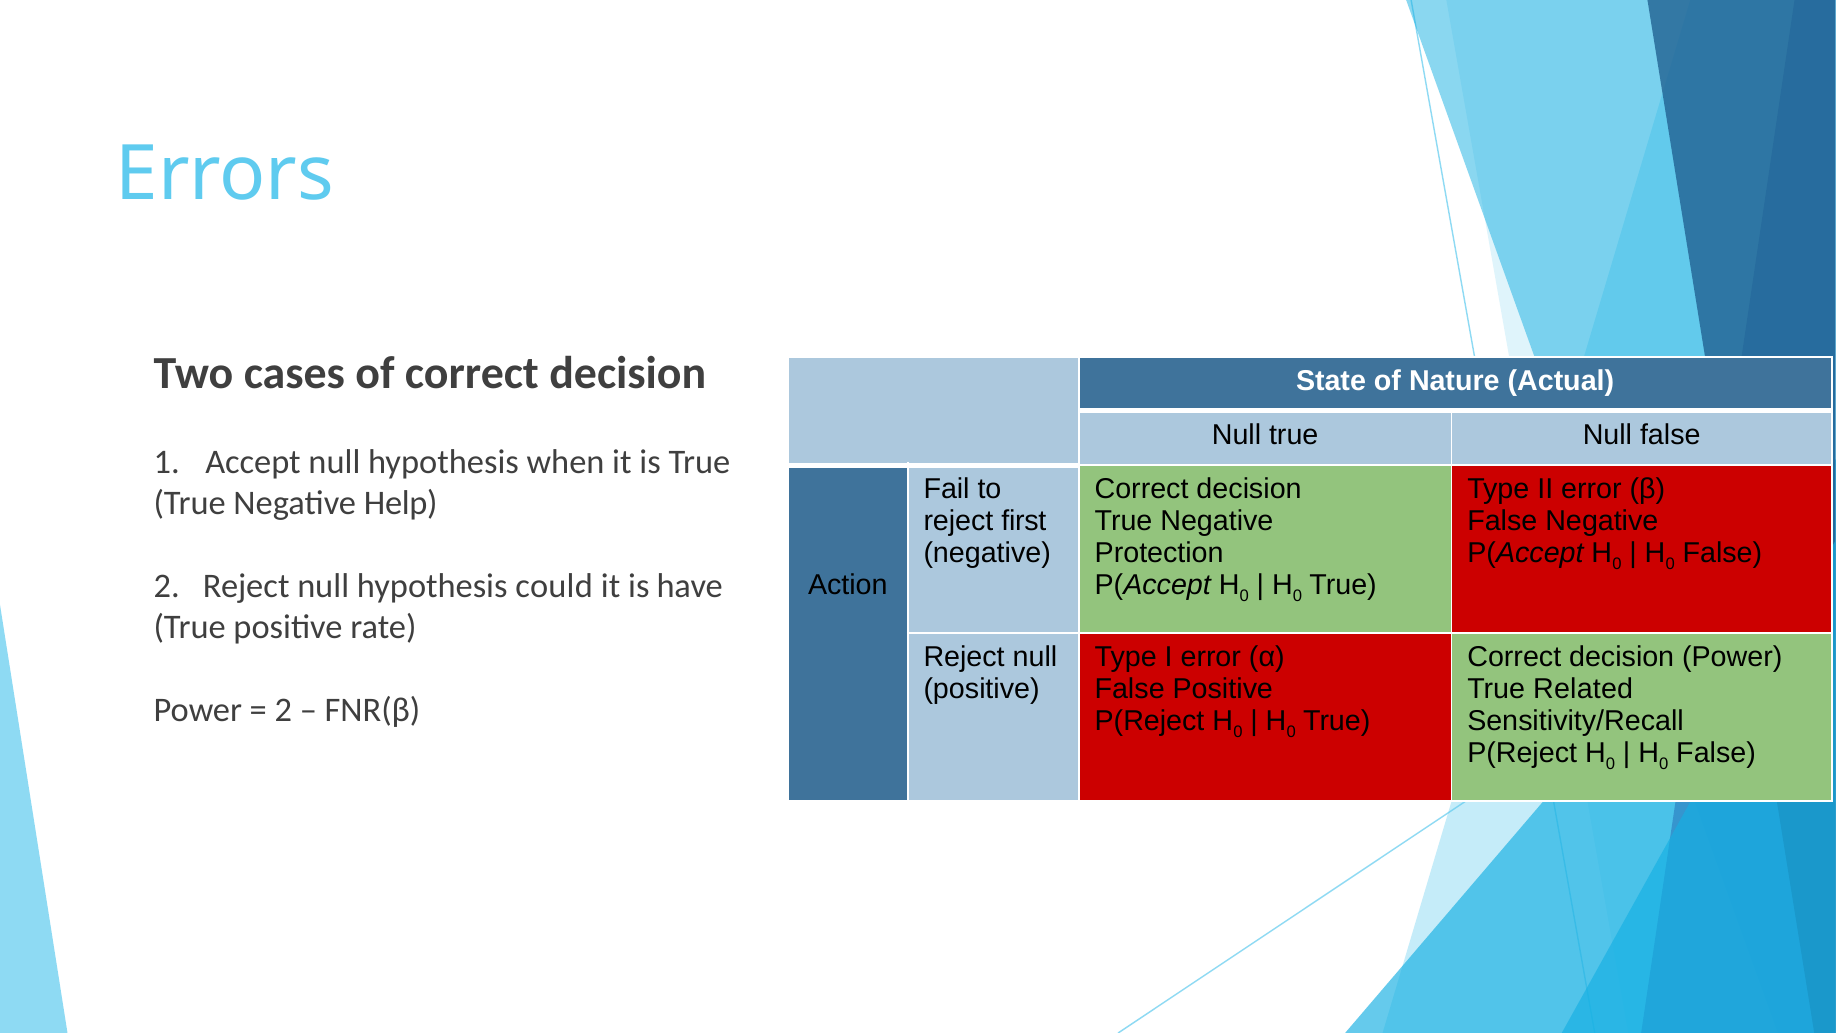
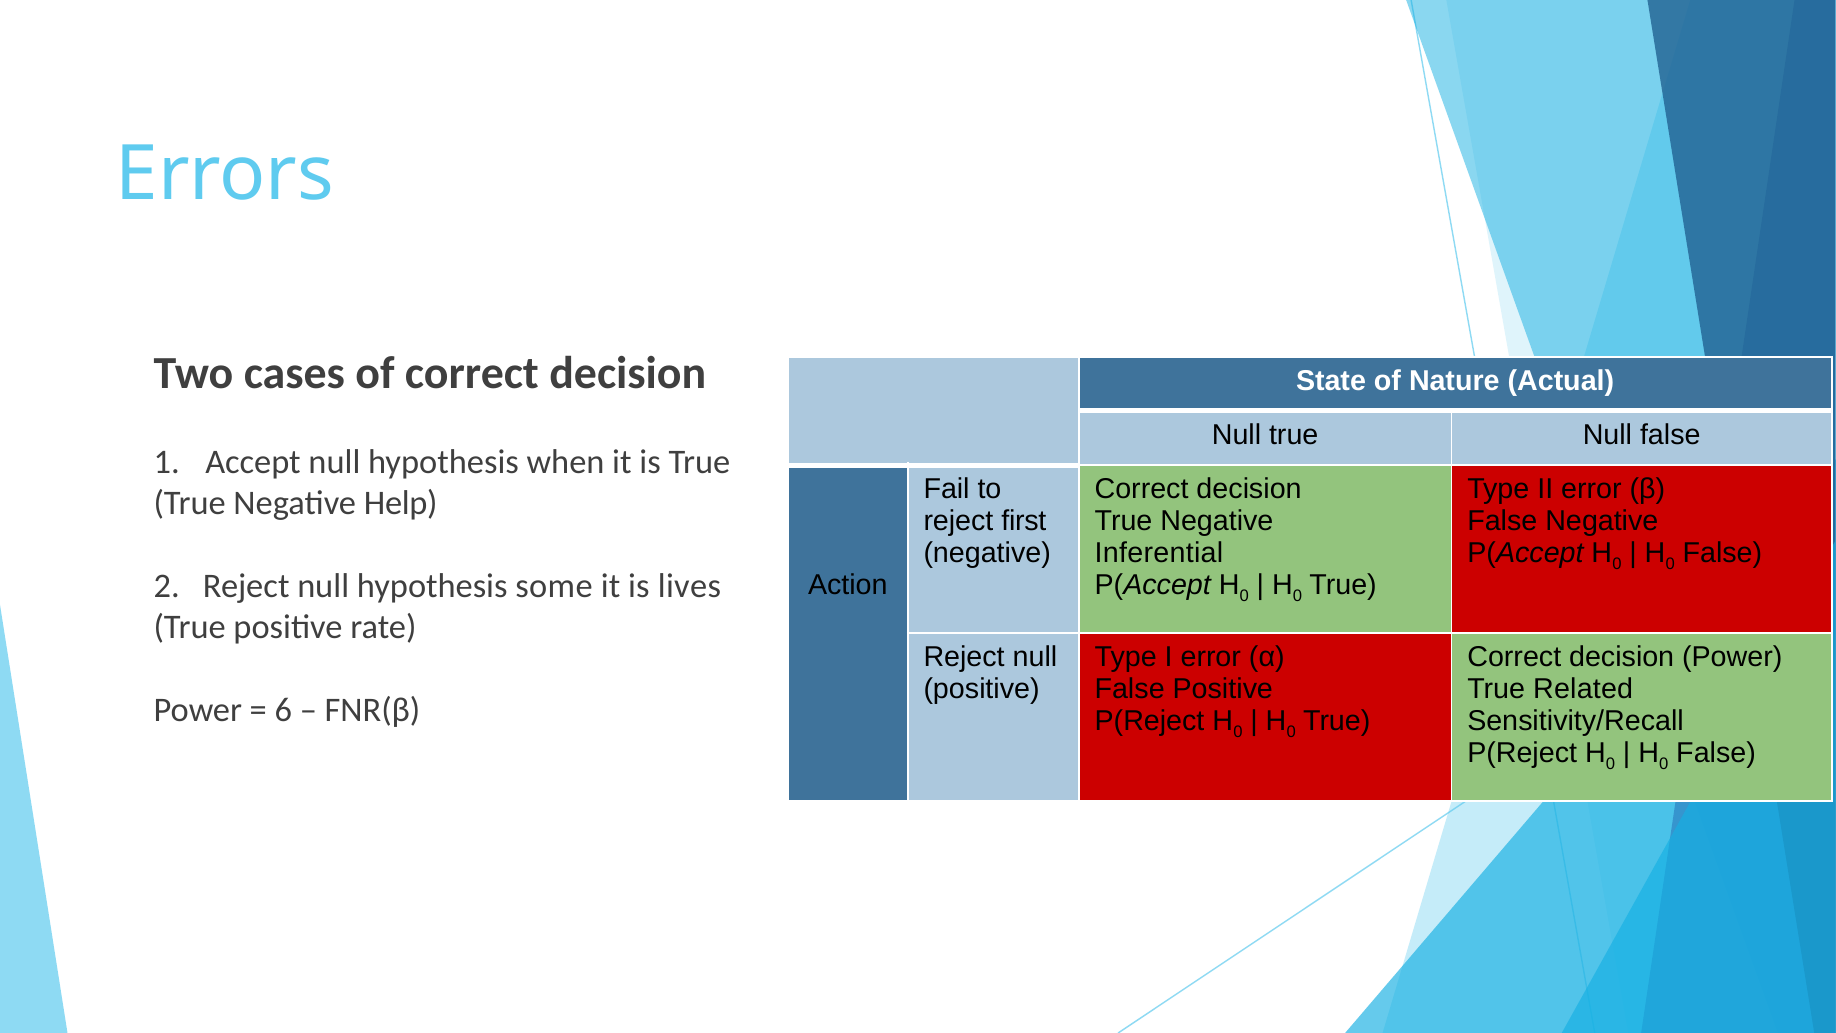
Protection: Protection -> Inferential
could: could -> some
have: have -> lives
2 at (283, 709): 2 -> 6
